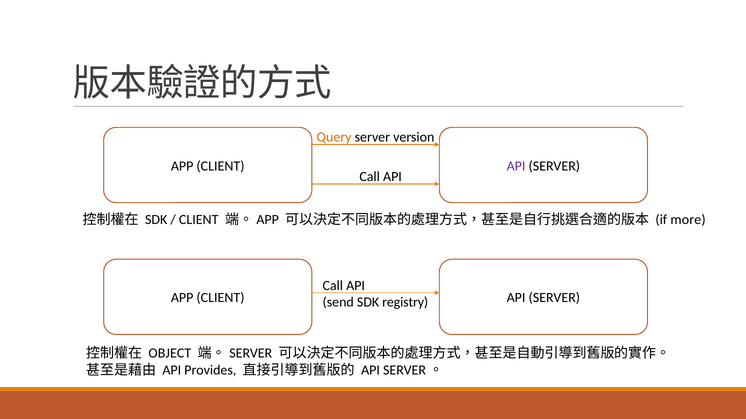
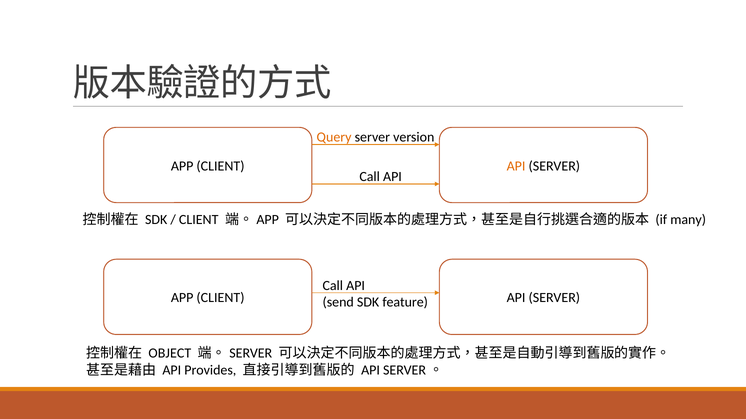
API at (516, 166) colour: purple -> orange
more: more -> many
registry: registry -> feature
